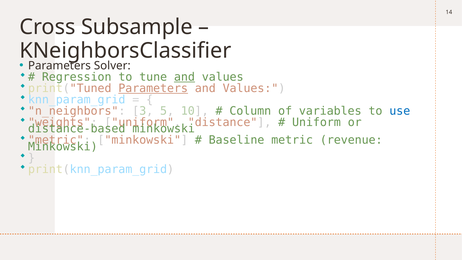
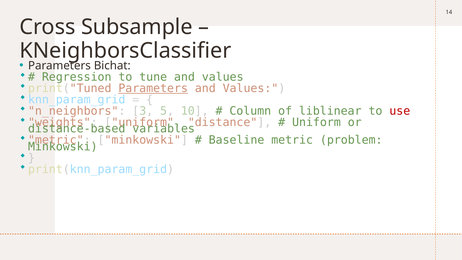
Solver: Solver -> Bichat
and at (184, 77) underline: present -> none
variables: variables -> liblinear
use colour: blue -> red
minkowski at (164, 129): minkowski -> variables
revenue: revenue -> problem
